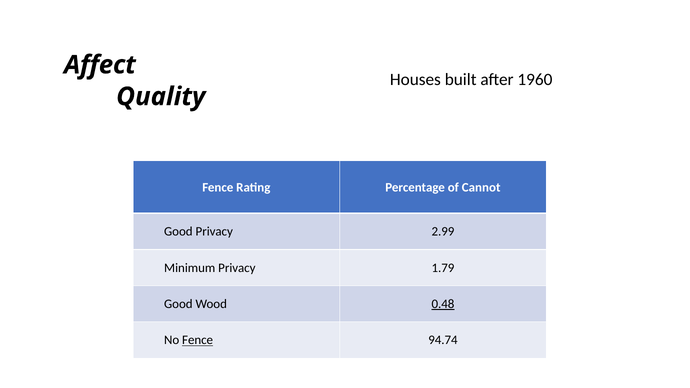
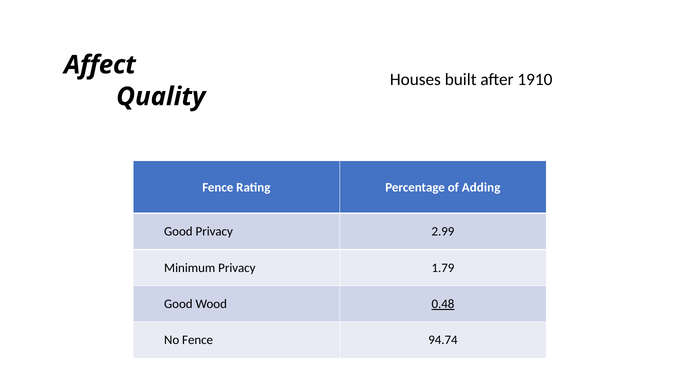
1960: 1960 -> 1910
Cannot: Cannot -> Adding
Fence at (198, 340) underline: present -> none
